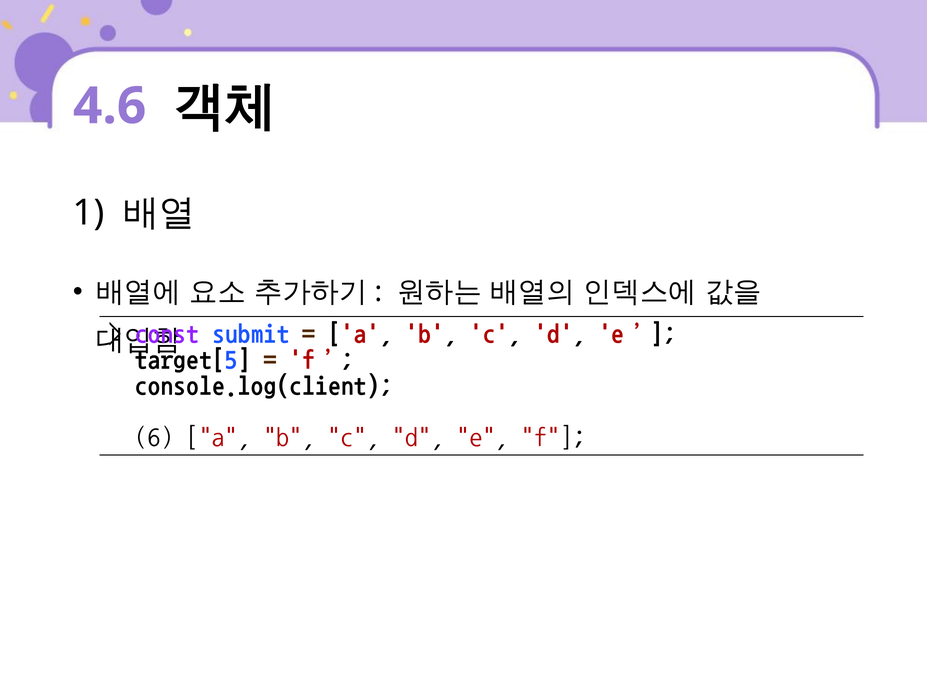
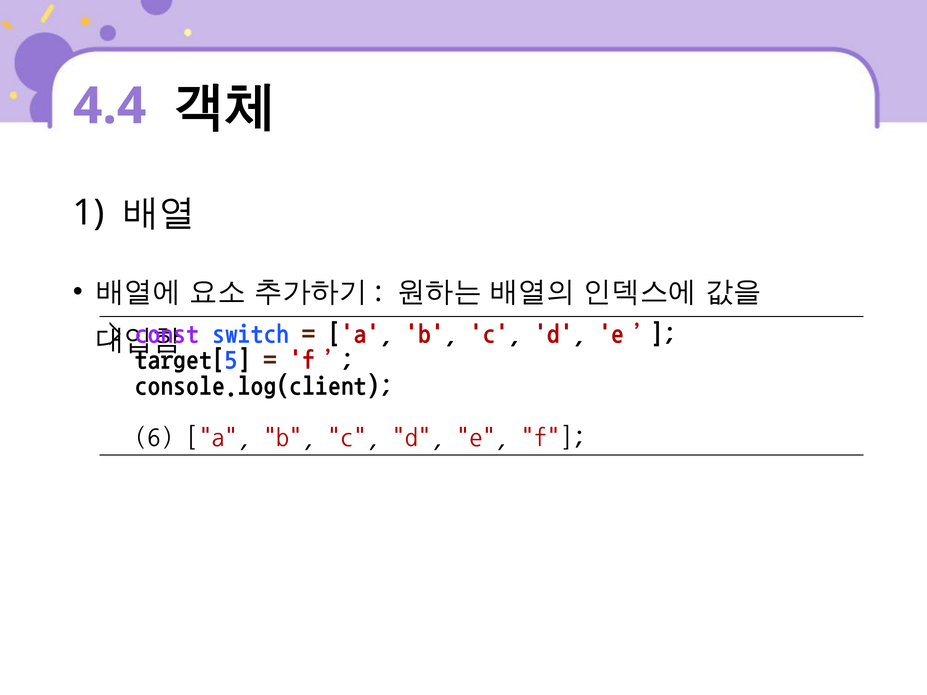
4.6: 4.6 -> 4.4
submit: submit -> switch
